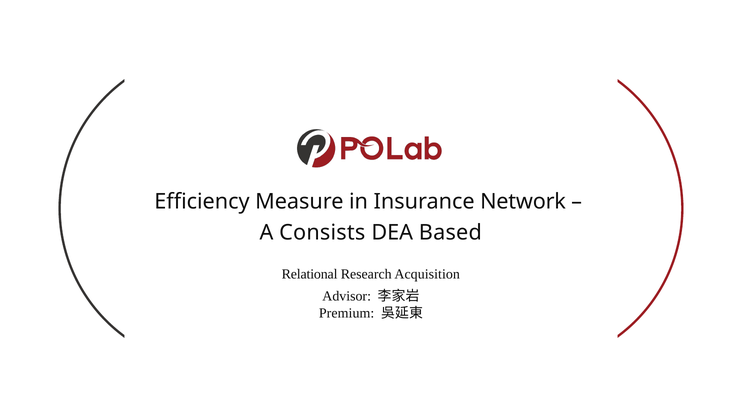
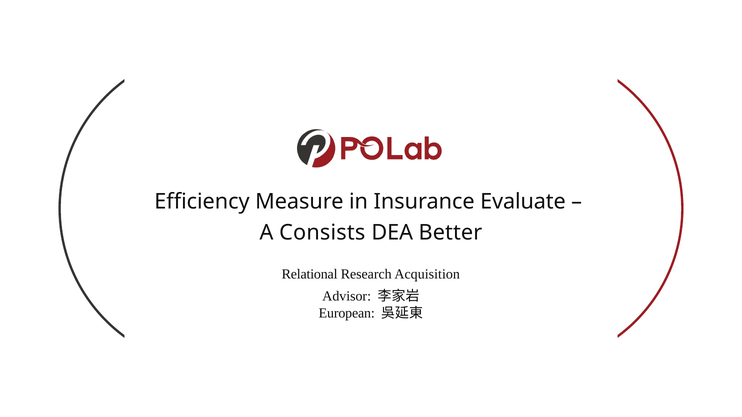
Network: Network -> Evaluate
Based: Based -> Better
Premium: Premium -> European
